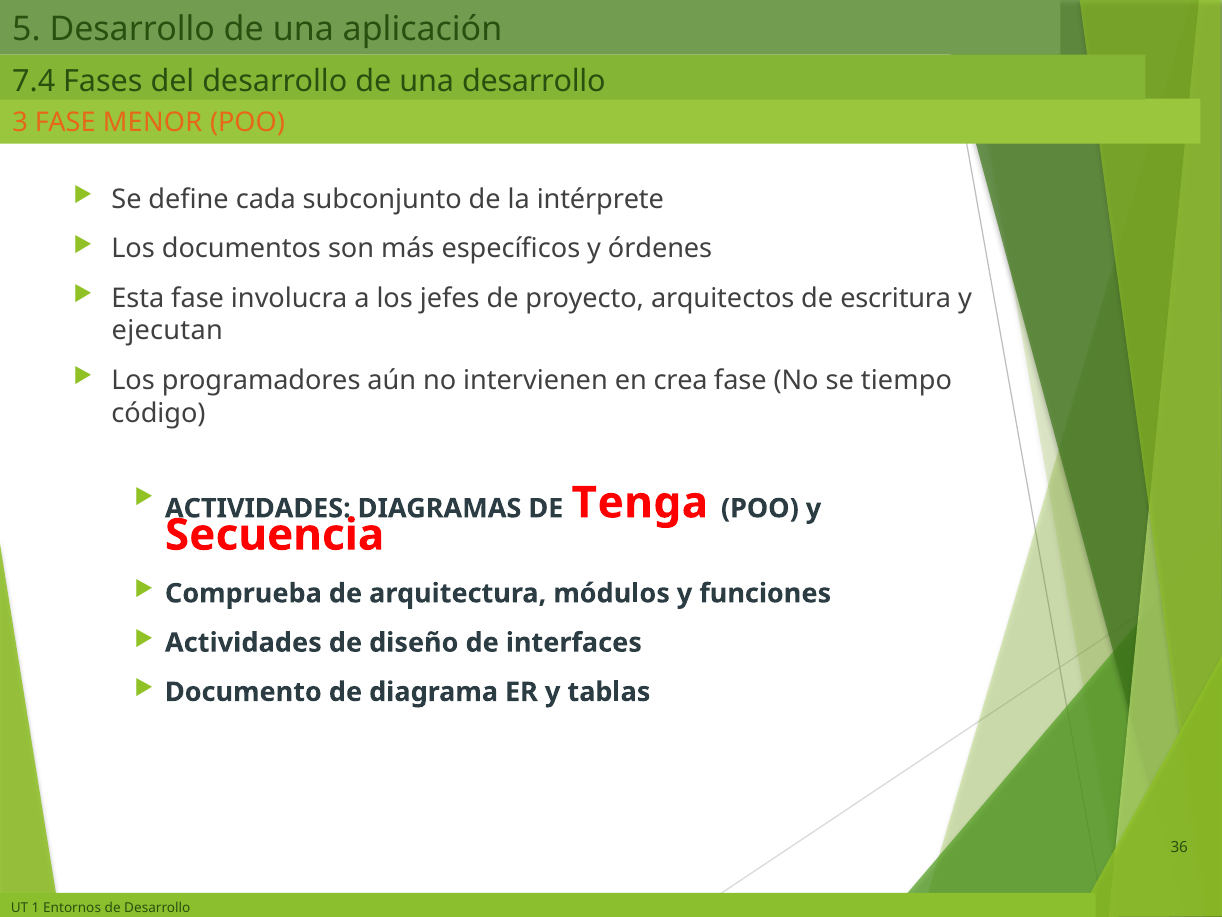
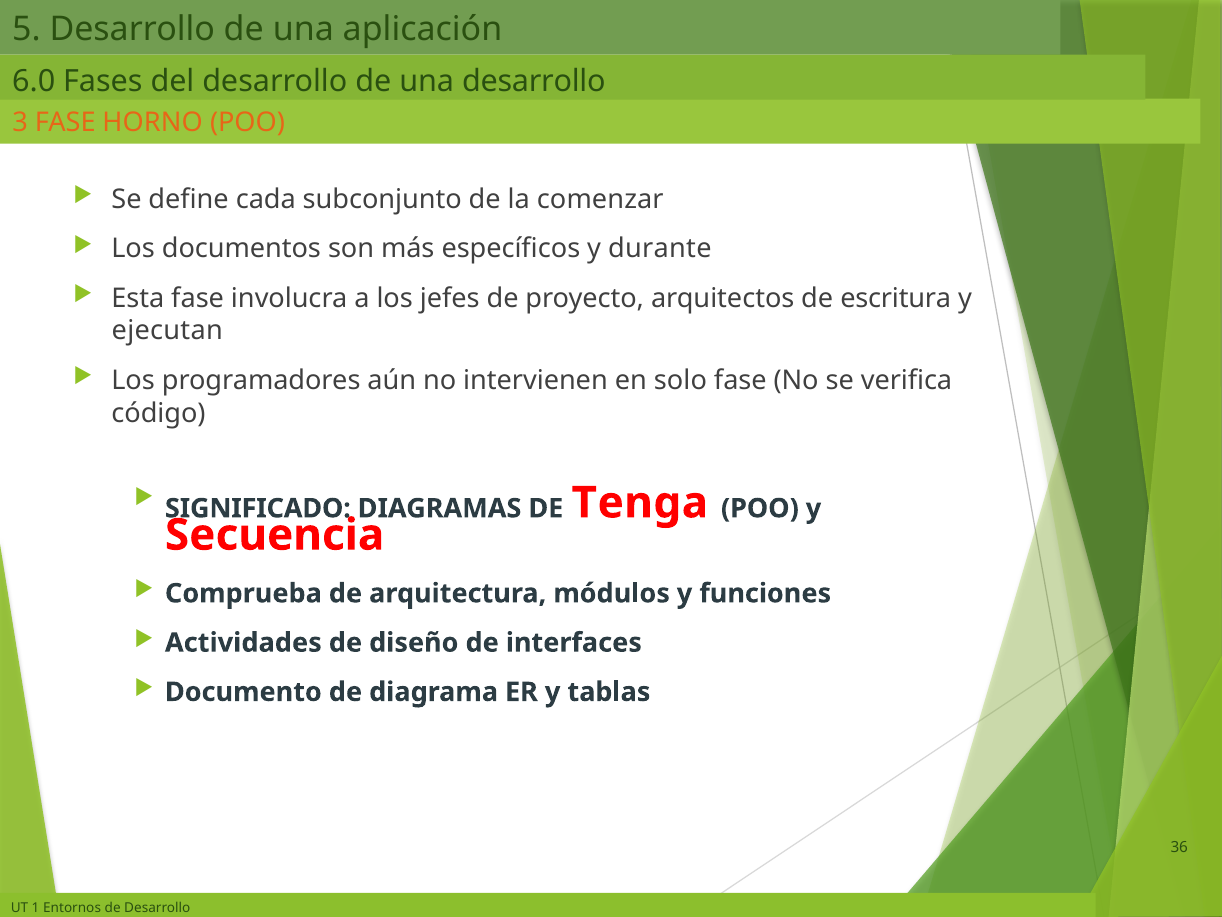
7.4: 7.4 -> 6.0
MENOR: MENOR -> HORNO
intérprete: intérprete -> comenzar
órdenes: órdenes -> durante
crea: crea -> solo
tiempo: tiempo -> verifica
ACTIVIDADES at (258, 508): ACTIVIDADES -> SIGNIFICADO
